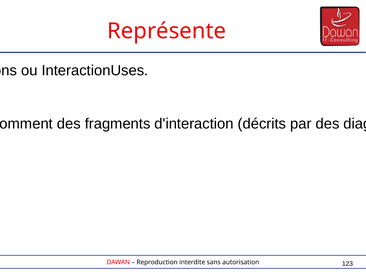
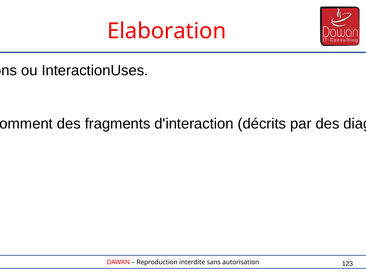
Représente: Représente -> Elaboration
